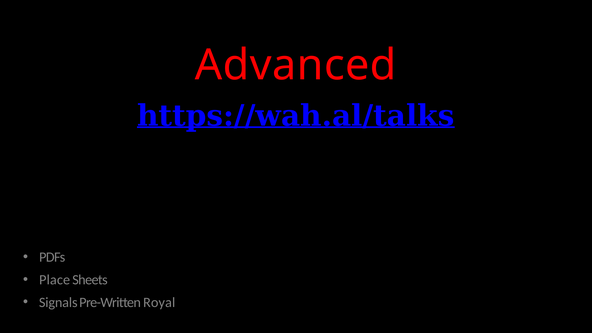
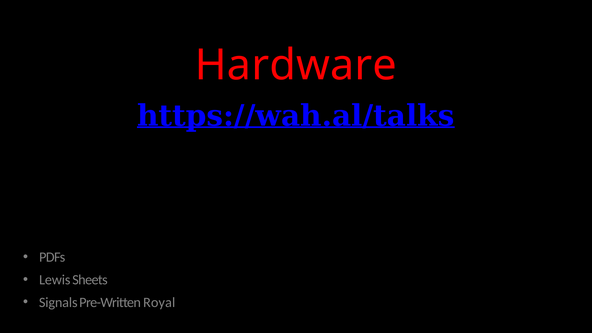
Advanced: Advanced -> Hardware
Place: Place -> Lewis
